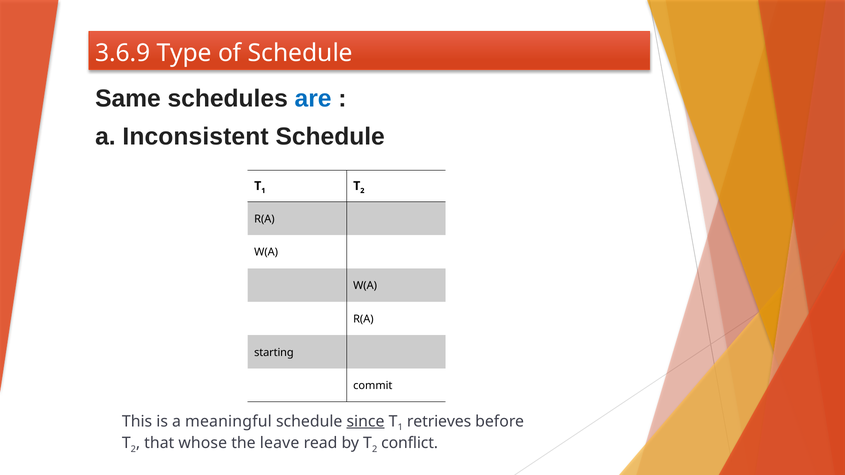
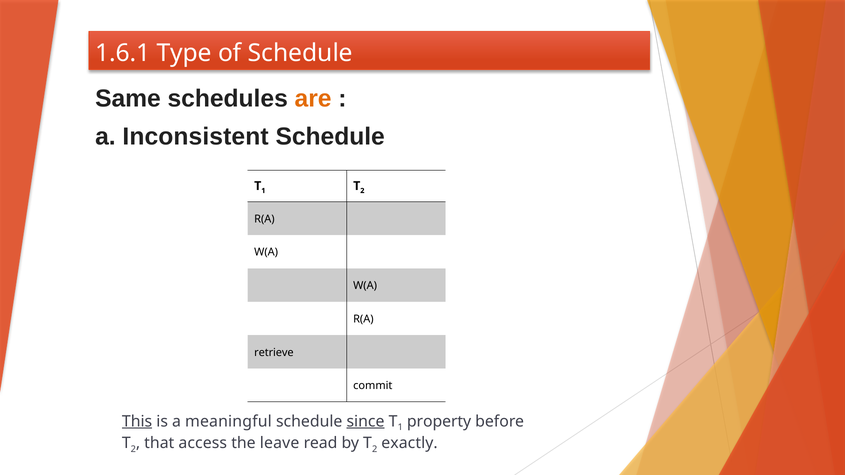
3.6.9: 3.6.9 -> 1.6.1
are colour: blue -> orange
starting: starting -> retrieve
This underline: none -> present
retrieves: retrieves -> property
whose: whose -> access
conflict: conflict -> exactly
